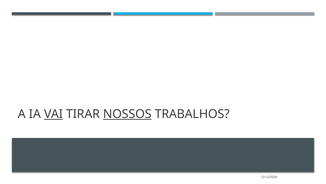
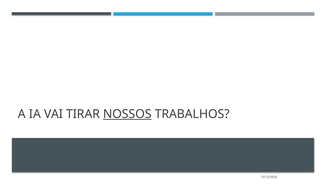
VAI underline: present -> none
